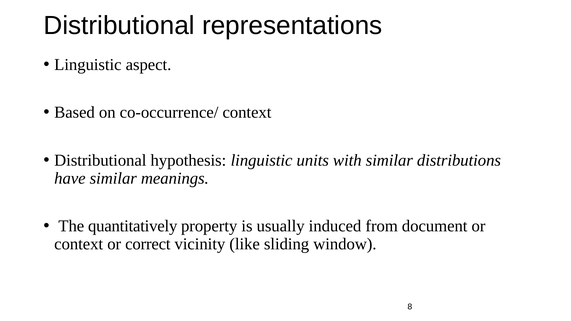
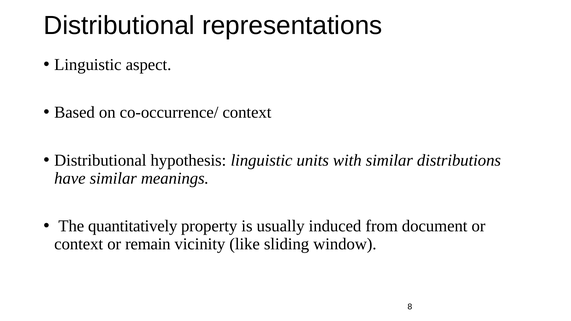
correct: correct -> remain
